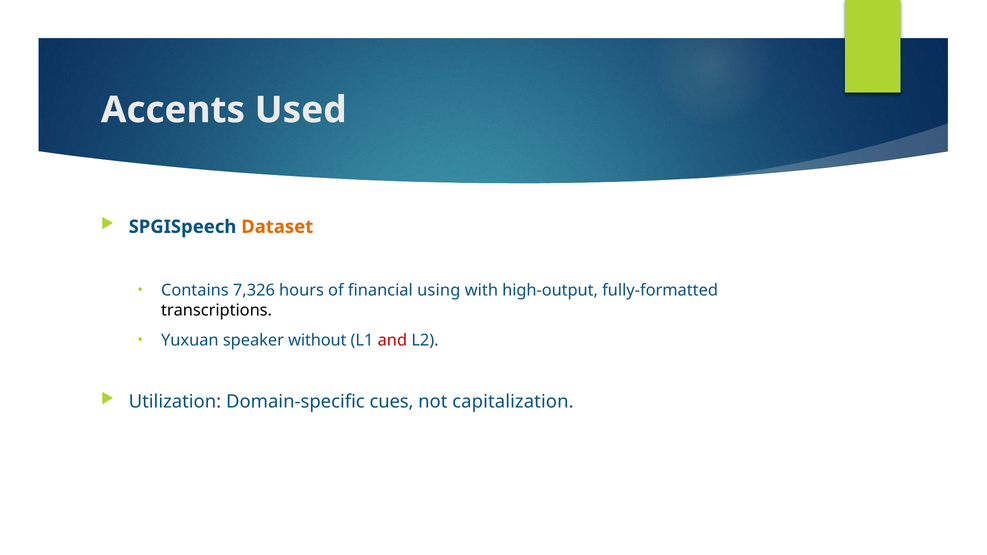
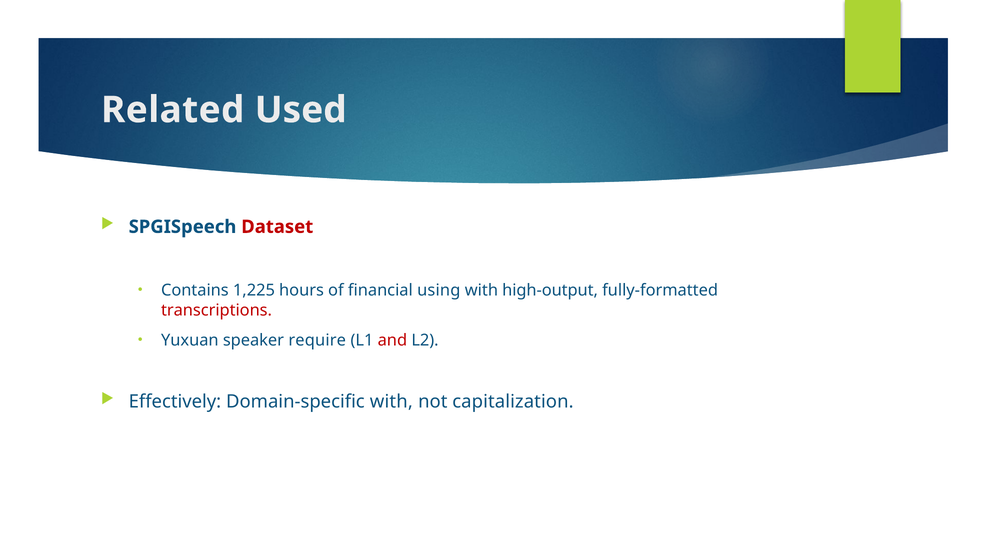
Accents: Accents -> Related
Dataset colour: orange -> red
7,326: 7,326 -> 1,225
transcriptions colour: black -> red
without: without -> require
Utilization: Utilization -> Effectively
Domain-specific cues: cues -> with
